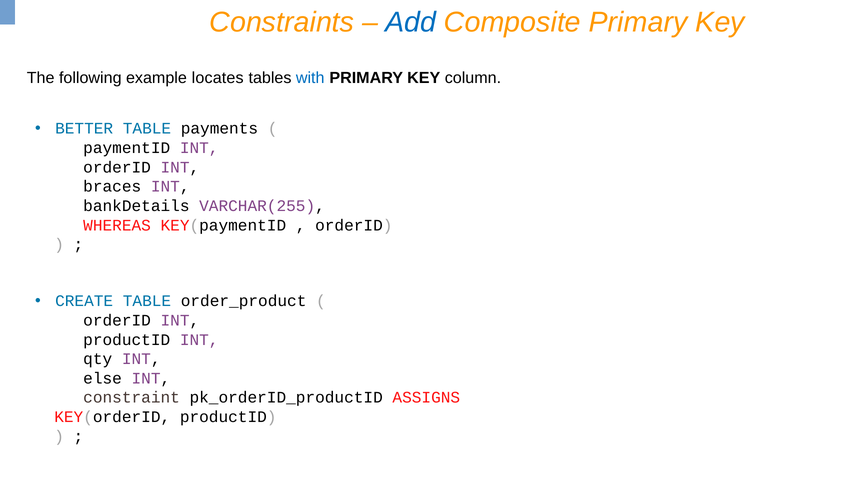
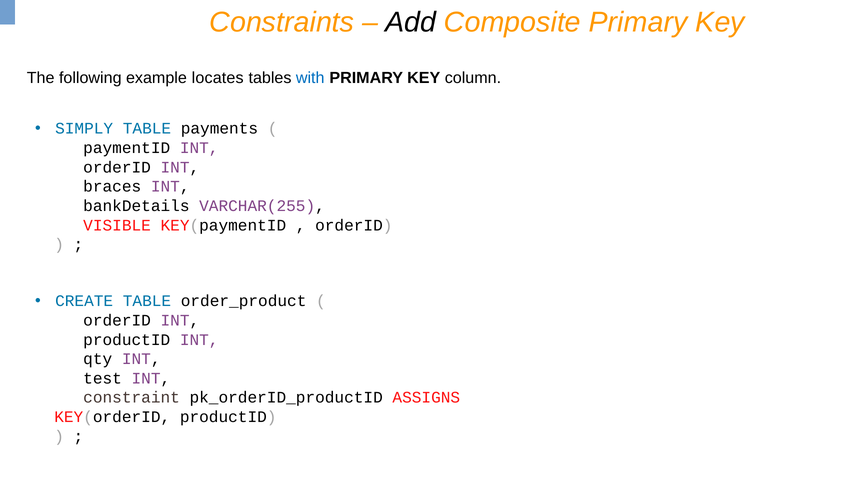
Add colour: blue -> black
BETTER: BETTER -> SIMPLY
WHEREAS: WHEREAS -> VISIBLE
else: else -> test
